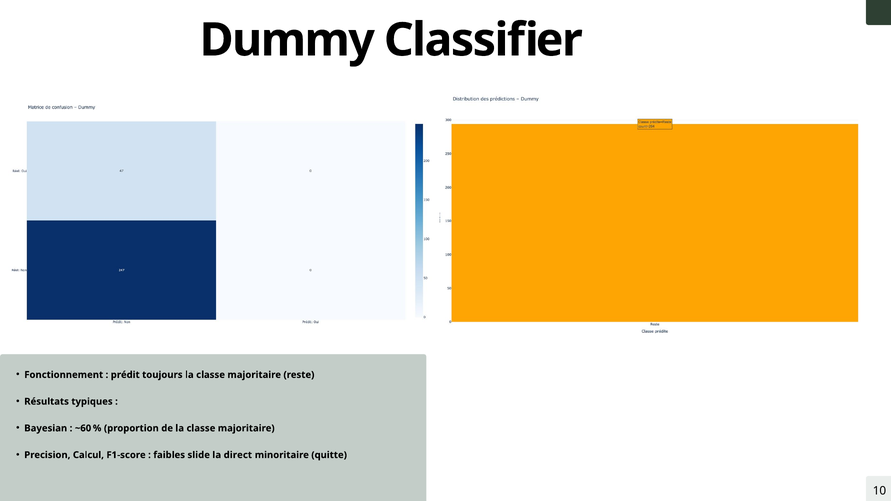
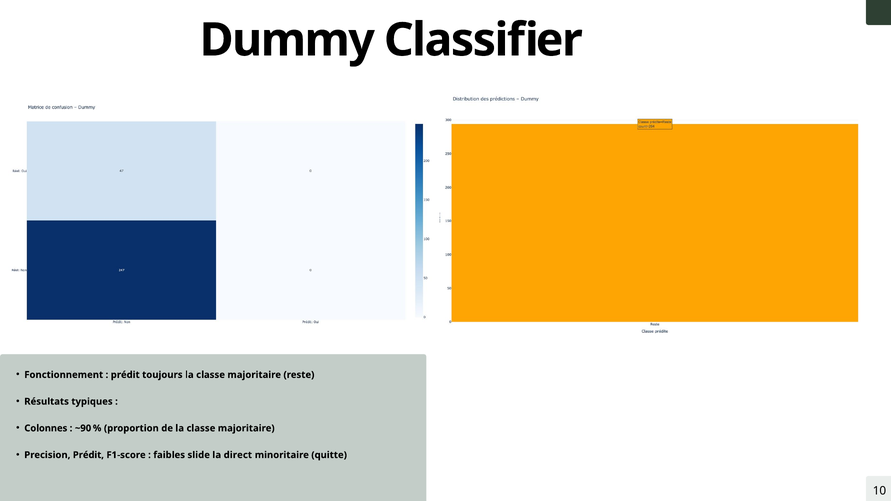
Bayesian: Bayesian -> Colonnes
~60: ~60 -> ~90
Precision Calcul: Calcul -> Prédit
